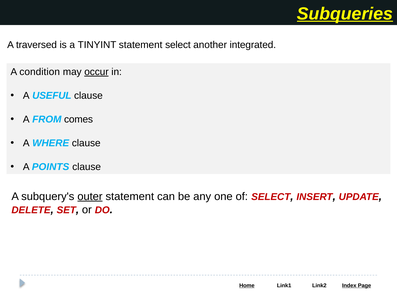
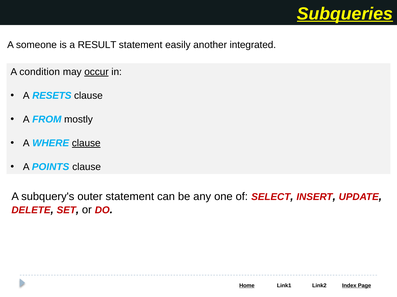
traversed: traversed -> someone
TINYINT: TINYINT -> RESULT
statement select: select -> easily
USEFUL: USEFUL -> RESETS
comes: comes -> mostly
clause at (86, 143) underline: none -> present
outer underline: present -> none
